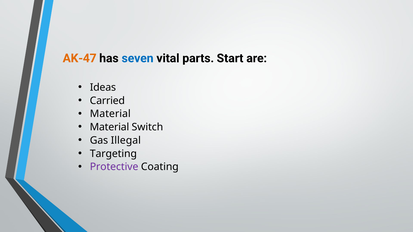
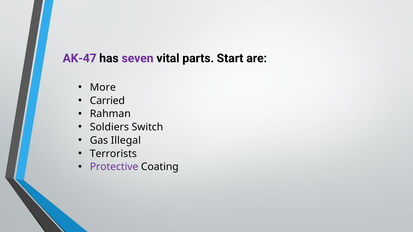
AK-47 colour: orange -> purple
seven colour: blue -> purple
Ideas: Ideas -> More
Material at (110, 114): Material -> Rahman
Material at (109, 127): Material -> Soldiers
Targeting: Targeting -> Terrorists
